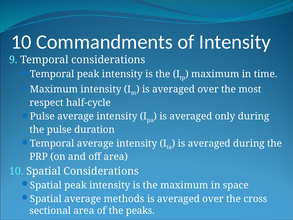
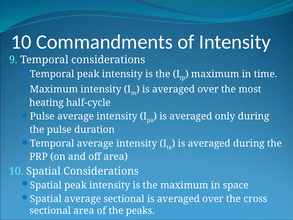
respect: respect -> heating
average methods: methods -> sectional
